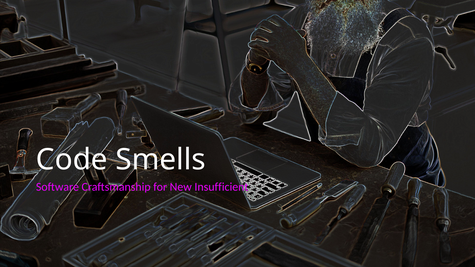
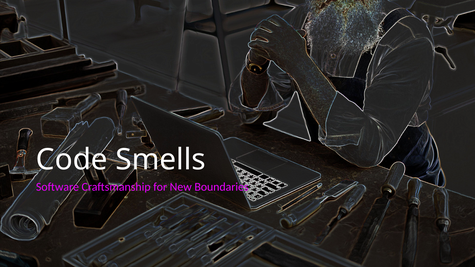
Insufficient: Insufficient -> Boundaries
